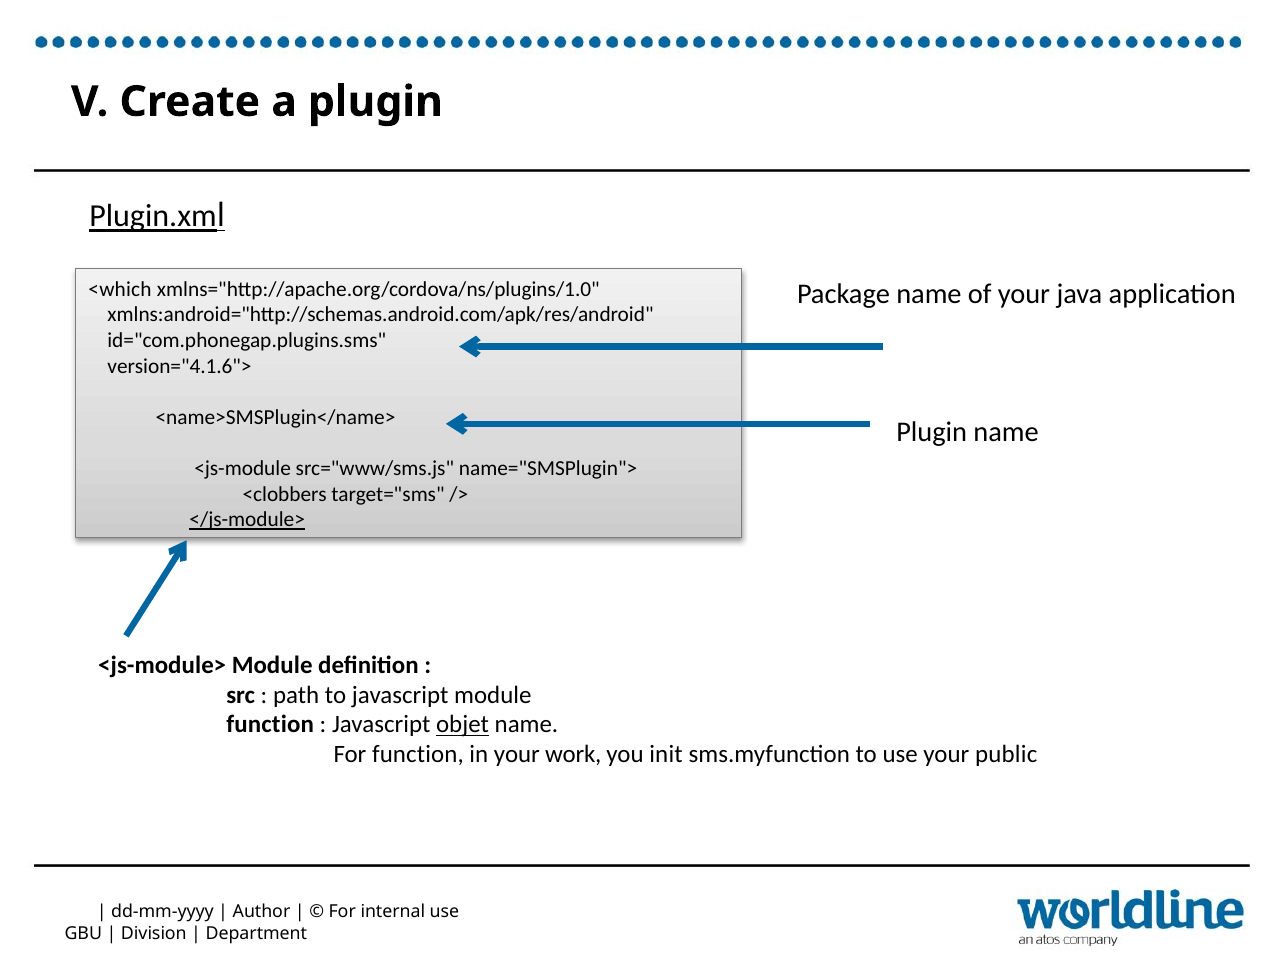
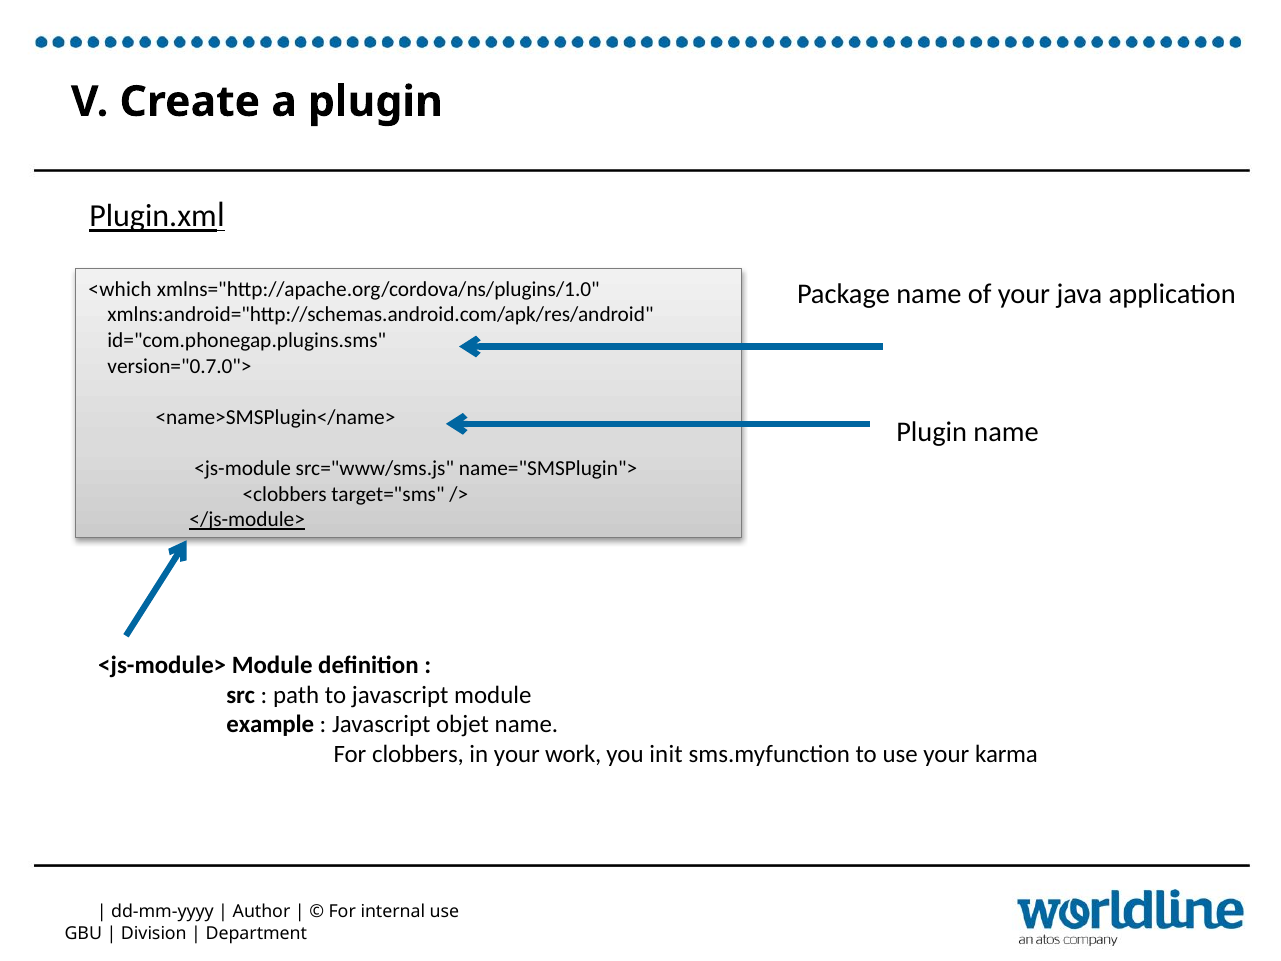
version="4.1.6">: version="4.1.6"> -> version="0.7.0">
function at (270, 725): function -> example
objet underline: present -> none
For function: function -> clobbers
public: public -> karma
